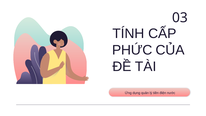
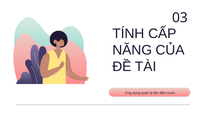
PHỨC: PHỨC -> NĂNG
